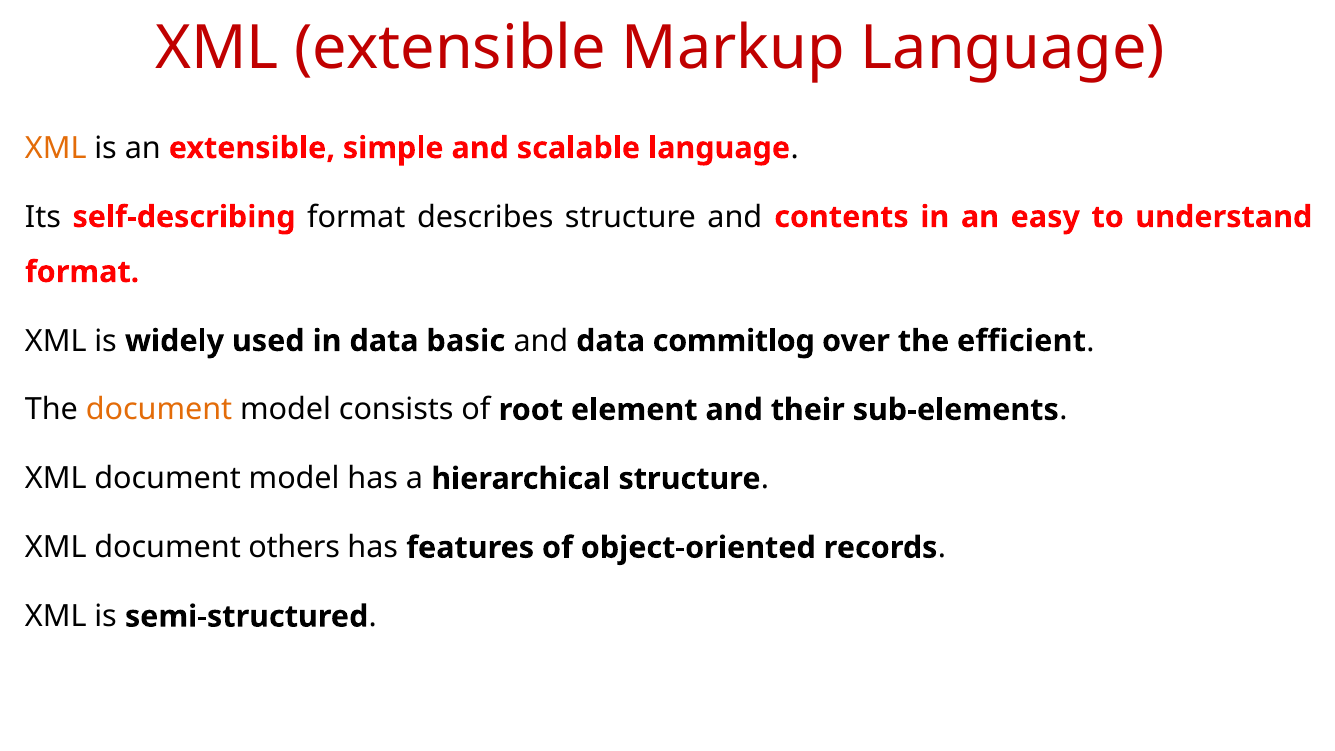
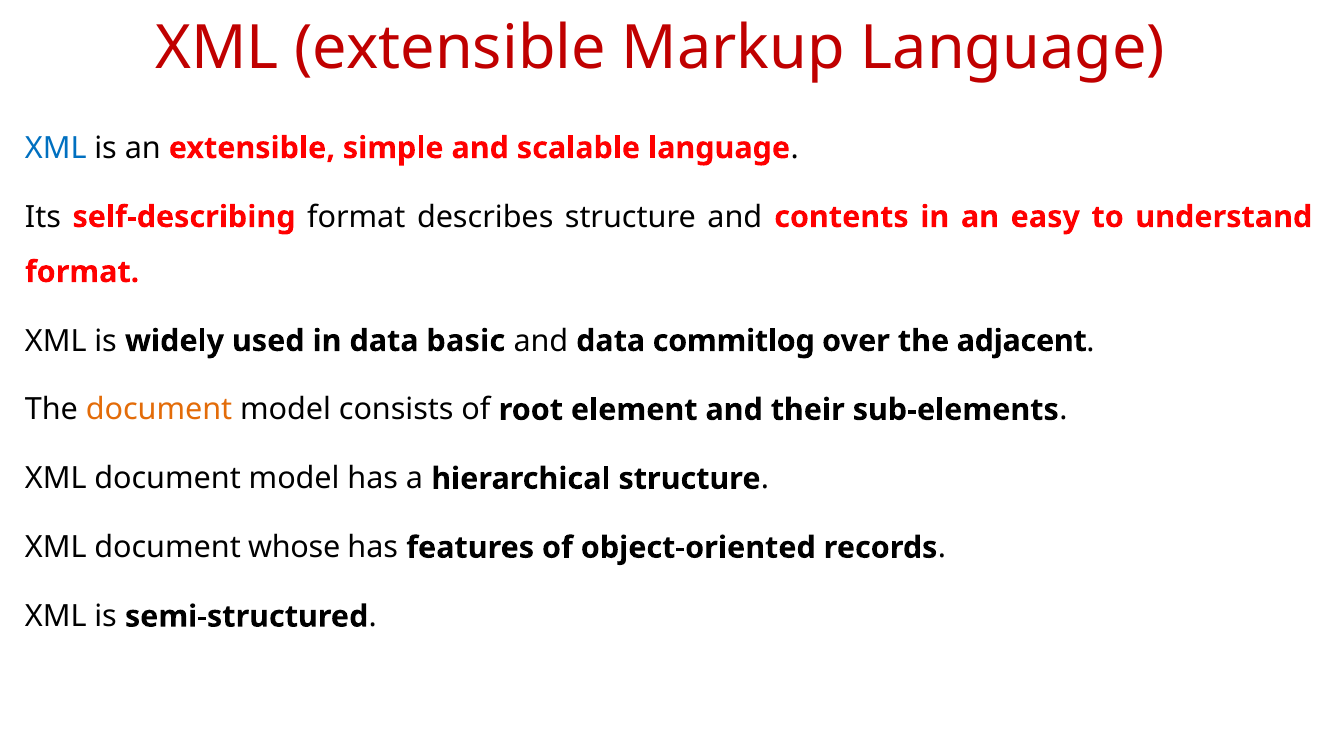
XML at (56, 148) colour: orange -> blue
efficient: efficient -> adjacent
others: others -> whose
